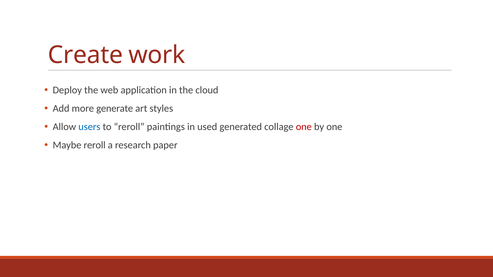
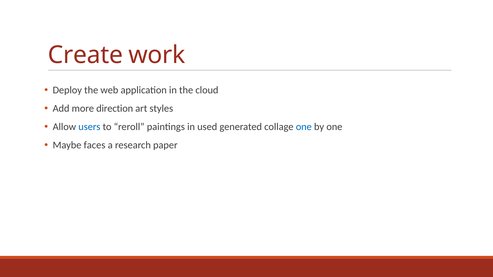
generate: generate -> direction
one at (304, 127) colour: red -> blue
Maybe reroll: reroll -> faces
